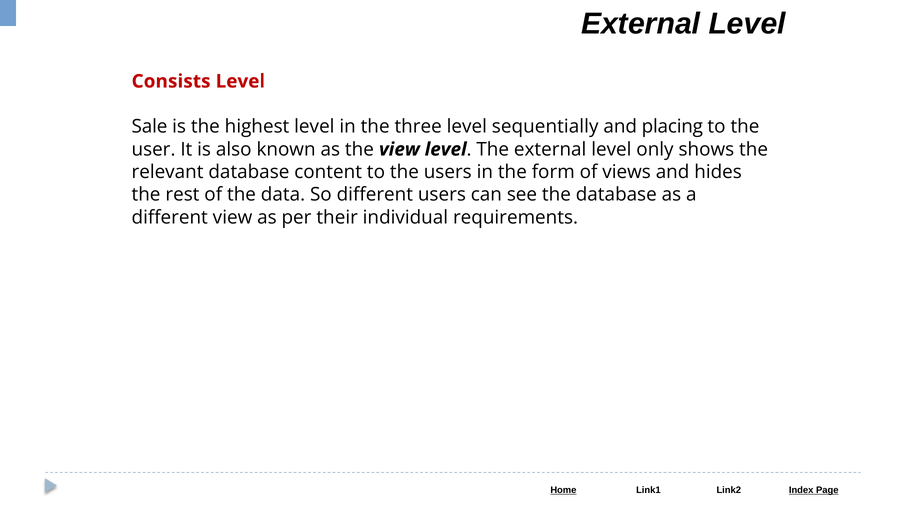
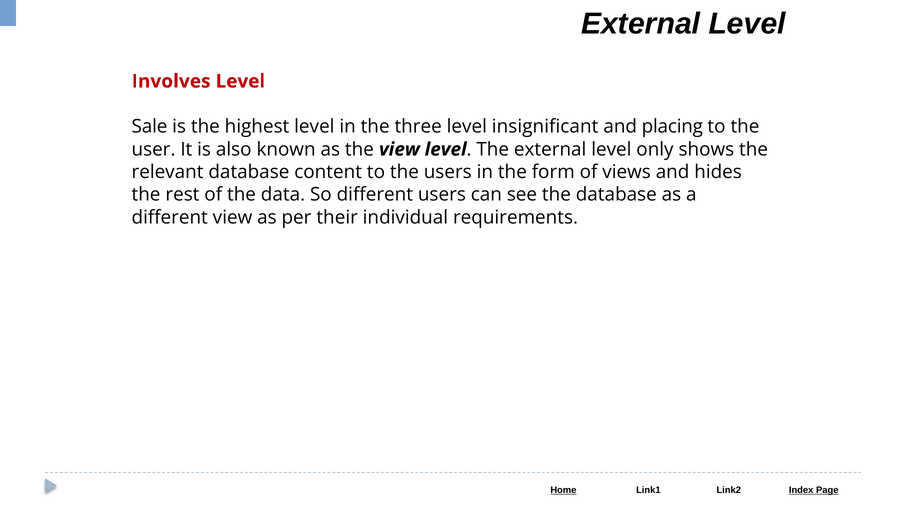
Consists: Consists -> Involves
sequentially: sequentially -> insignificant
